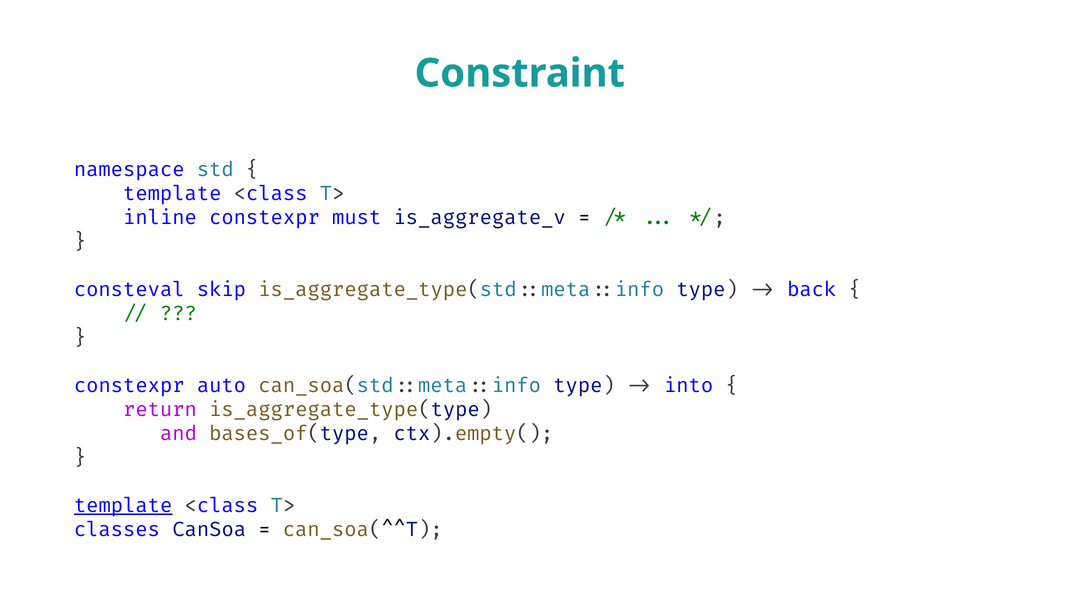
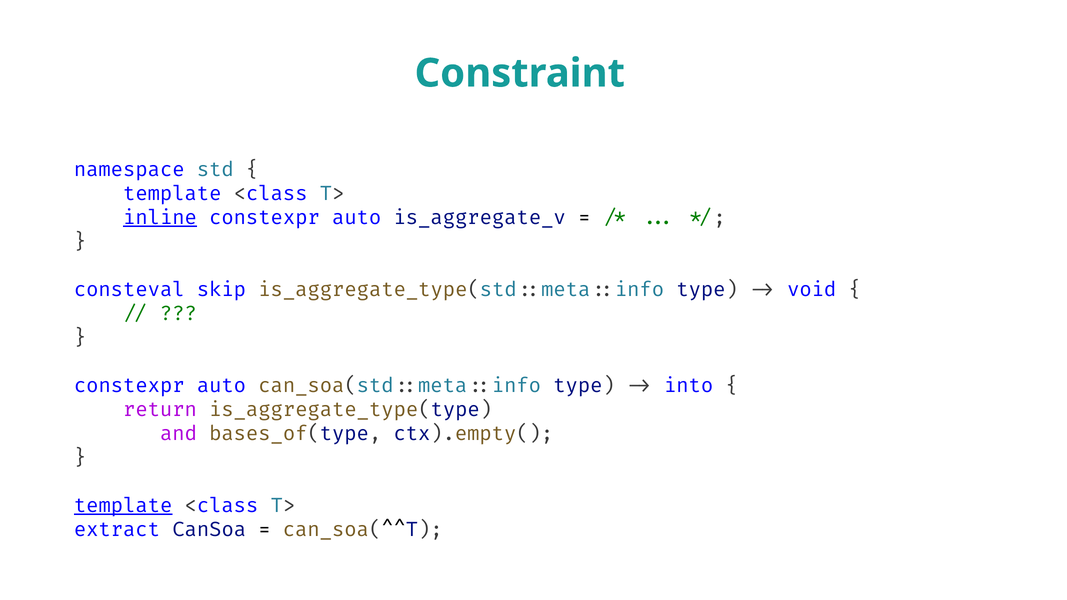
inline underline: none -> present
must at (357, 218): must -> auto
back: back -> void
classes: classes -> extract
